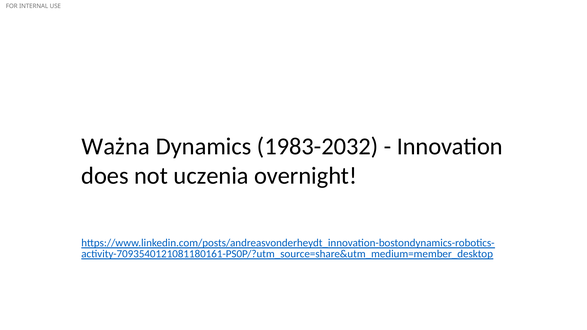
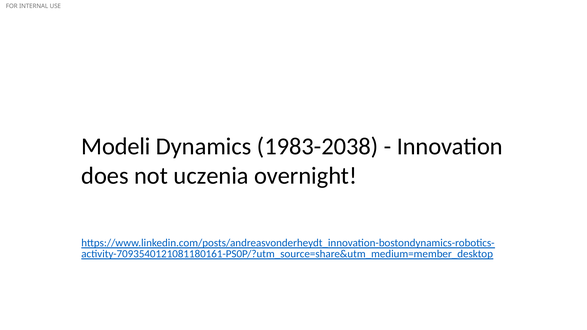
Ważna: Ważna -> Modeli
1983-2032: 1983-2032 -> 1983-2038
